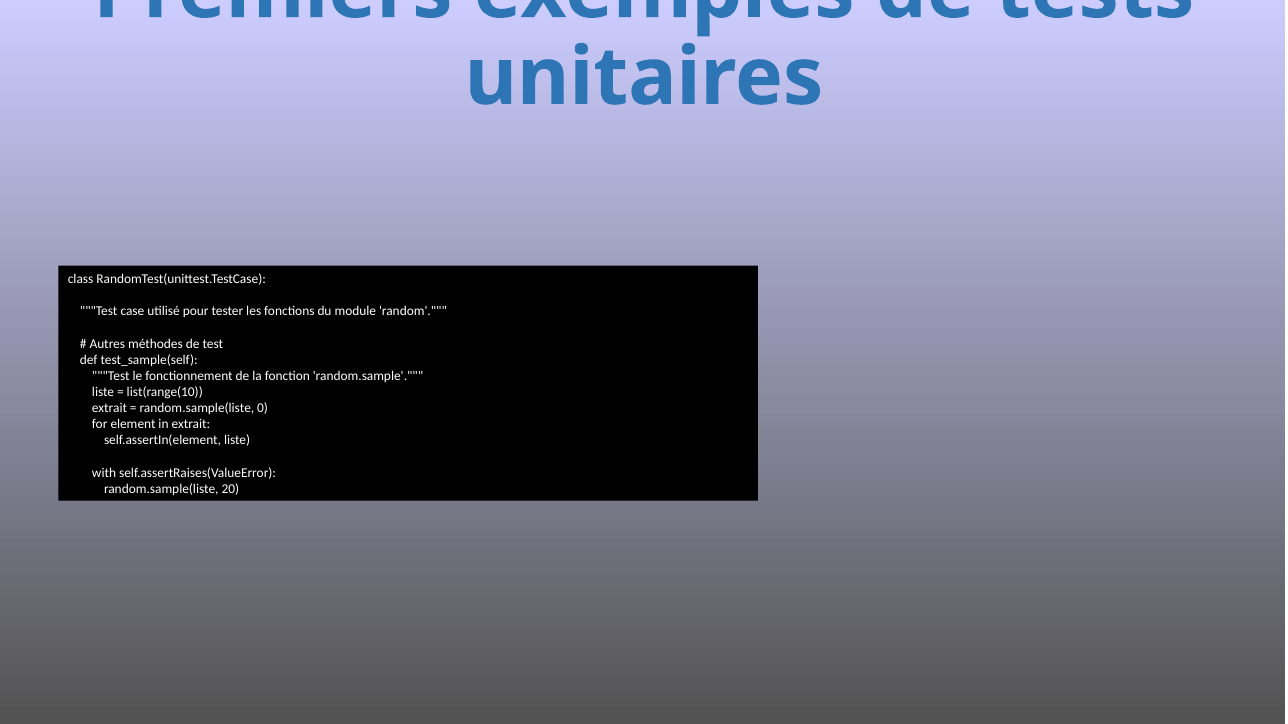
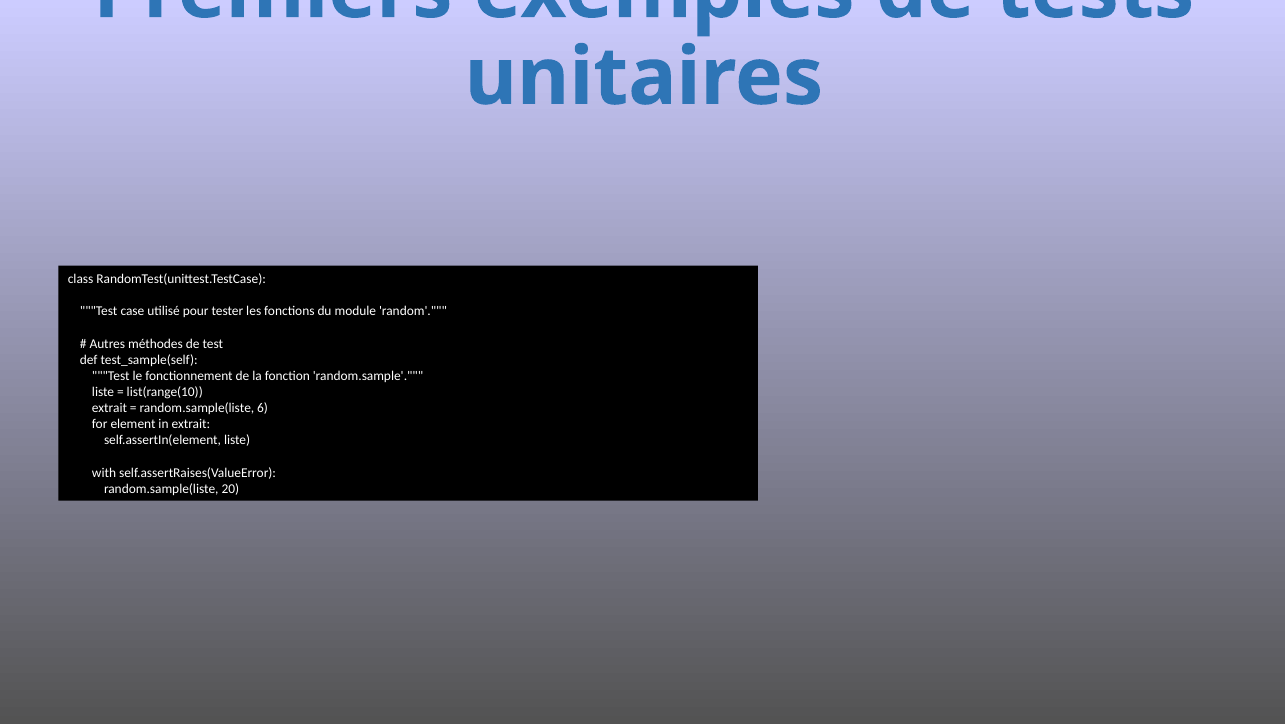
0: 0 -> 6
